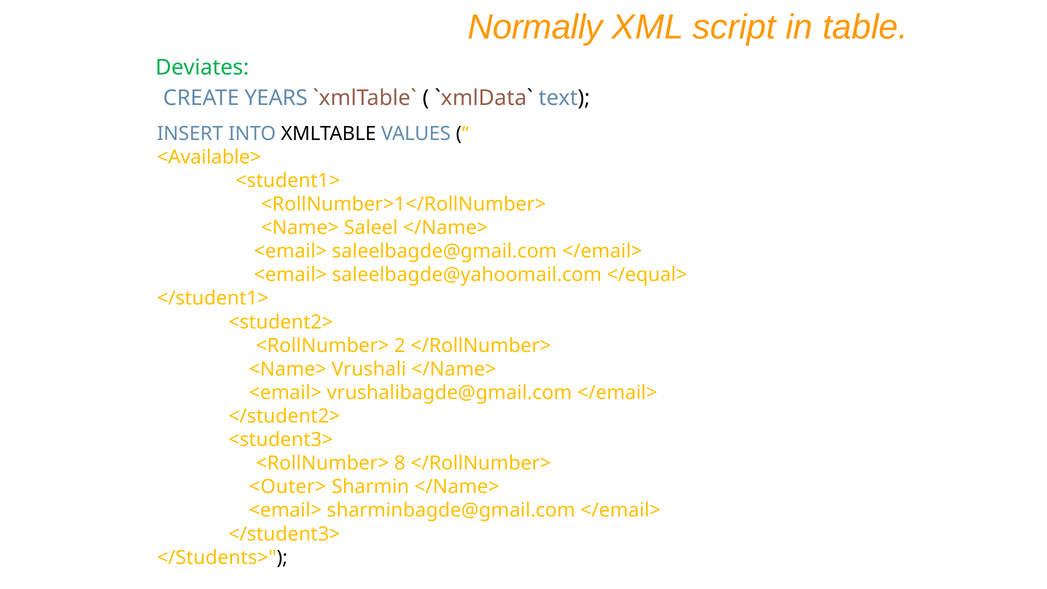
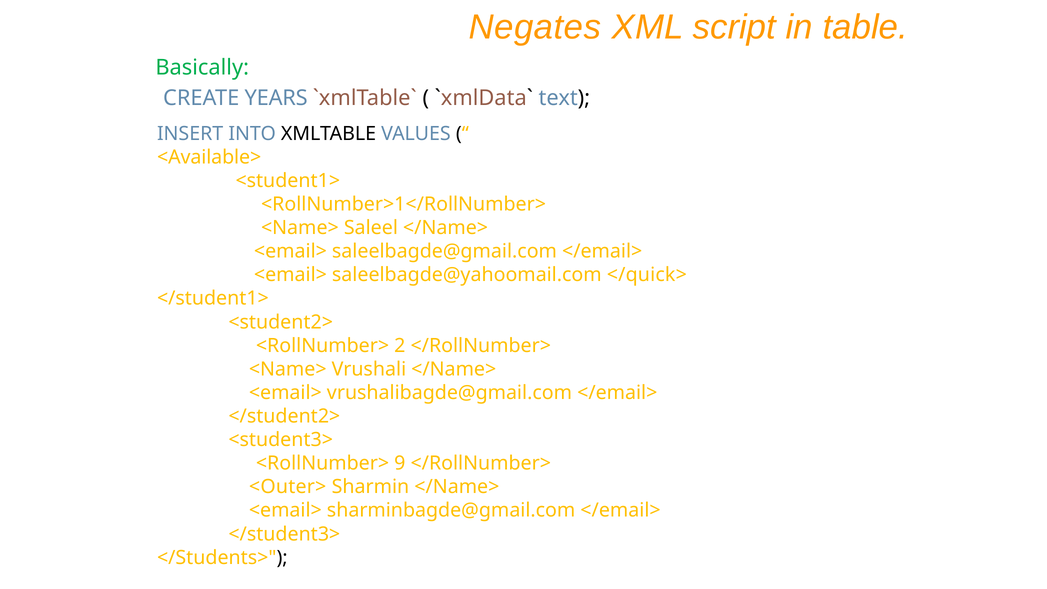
Normally: Normally -> Negates
Deviates: Deviates -> Basically
</equal>: </equal> -> </quick>
8: 8 -> 9
